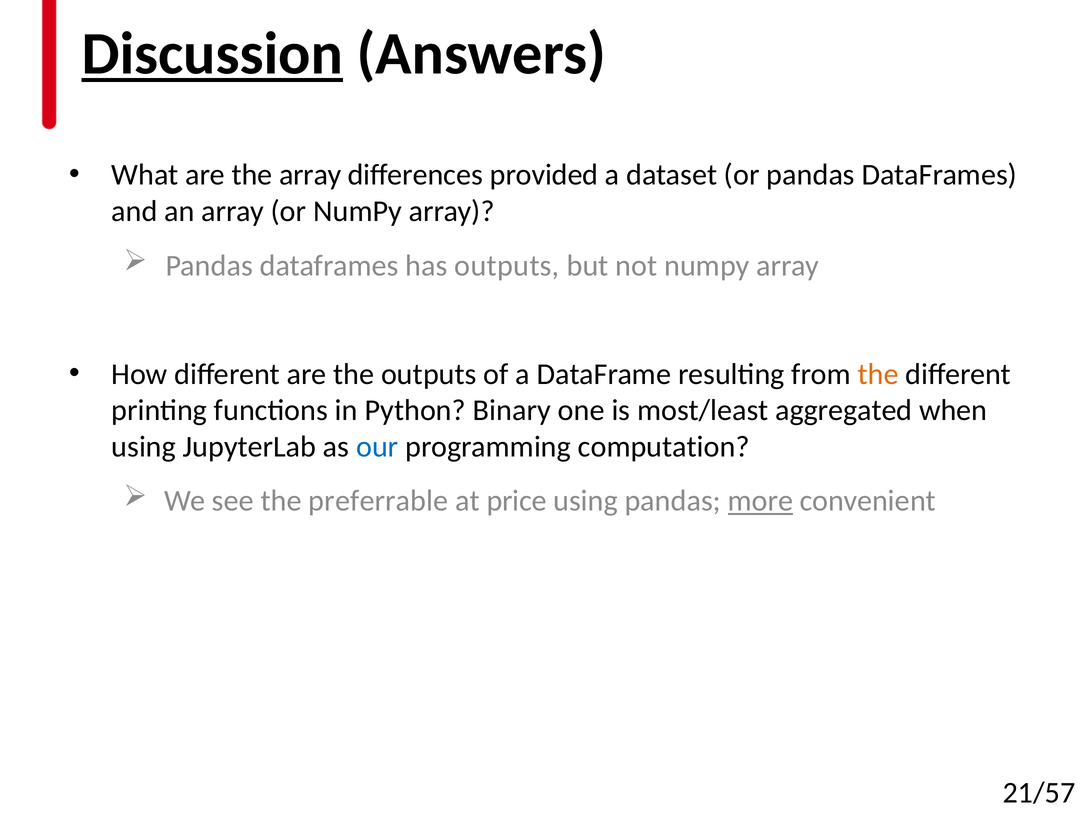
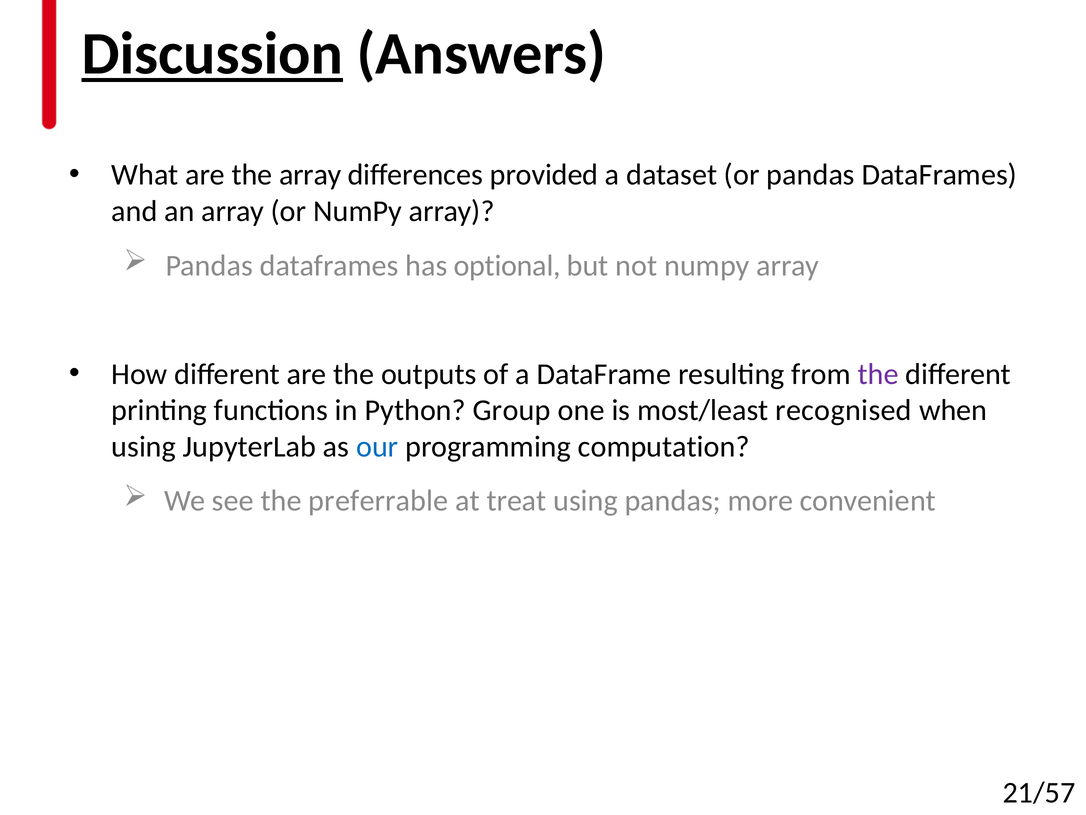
has outputs: outputs -> optional
the at (878, 374) colour: orange -> purple
Binary: Binary -> Group
aggregated: aggregated -> recognised
price: price -> treat
more underline: present -> none
